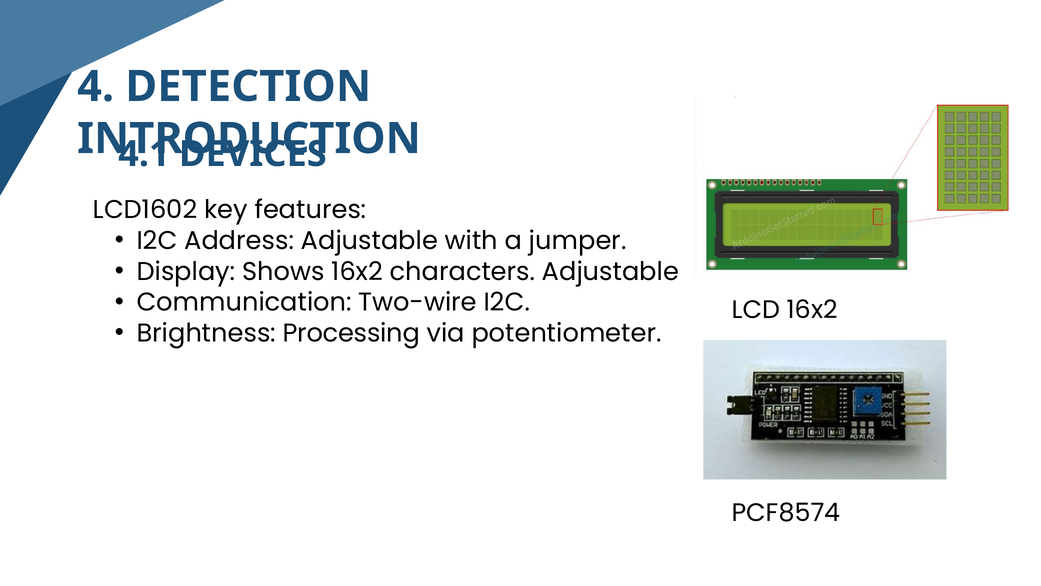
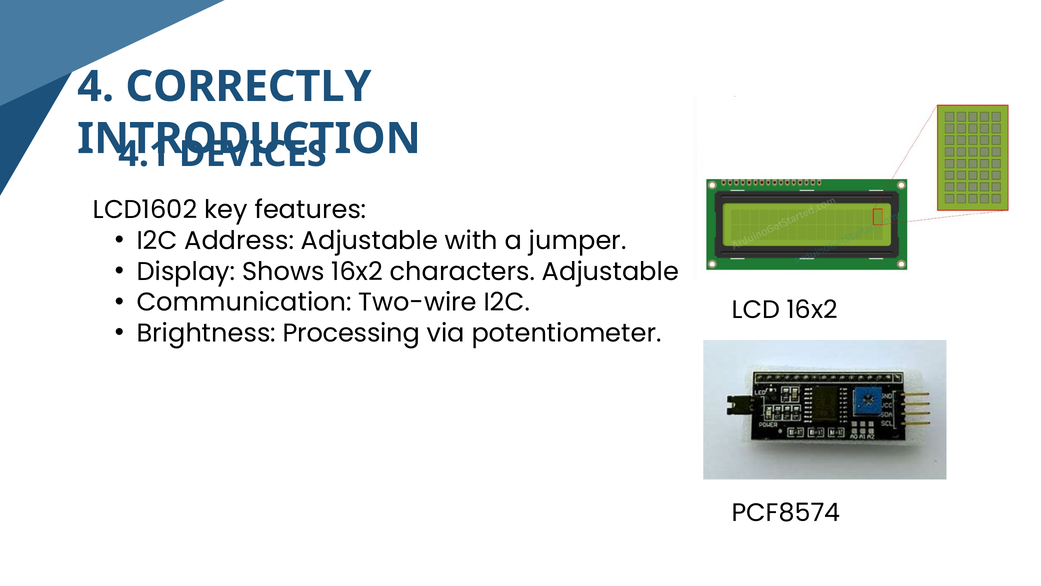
DETECTION: DETECTION -> CORRECTLY
